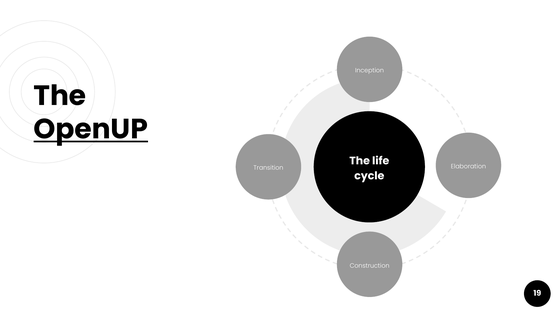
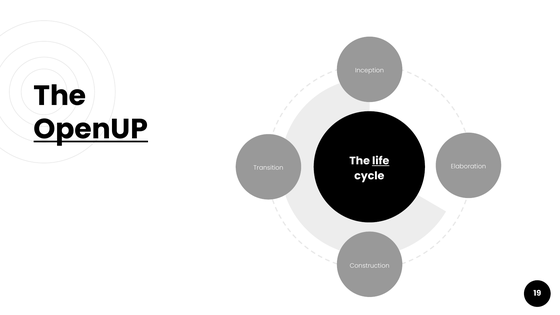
life underline: none -> present
